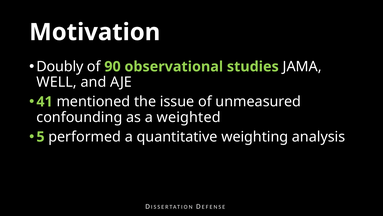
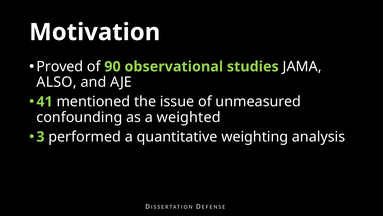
Doubly: Doubly -> Proved
WELL: WELL -> ALSO
5: 5 -> 3
